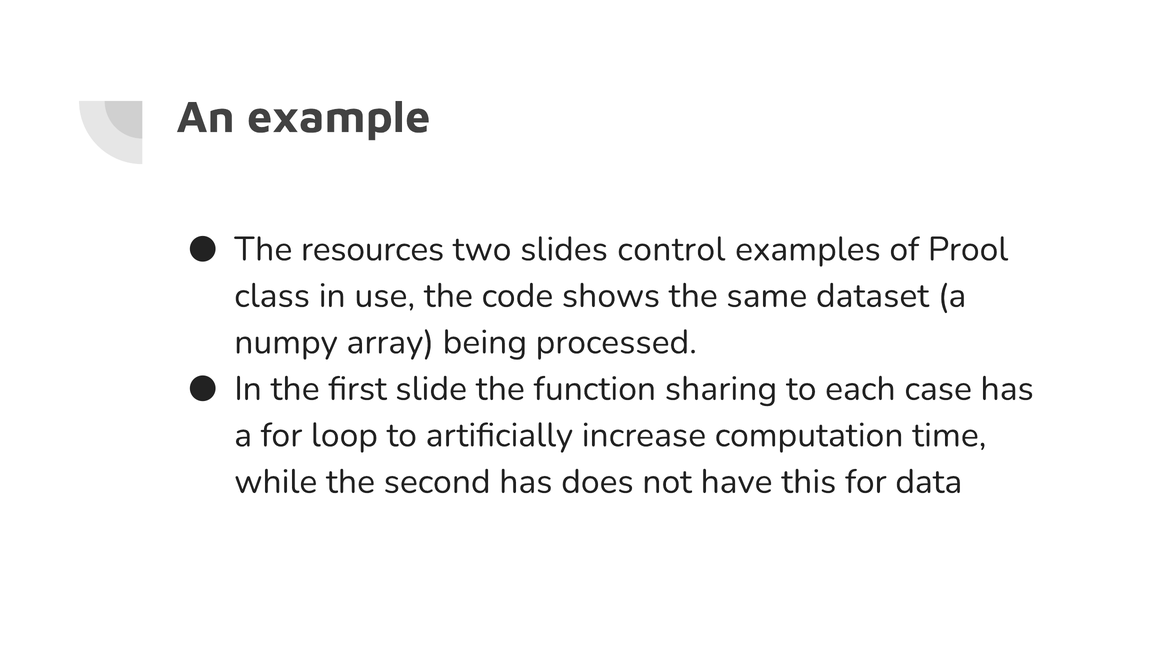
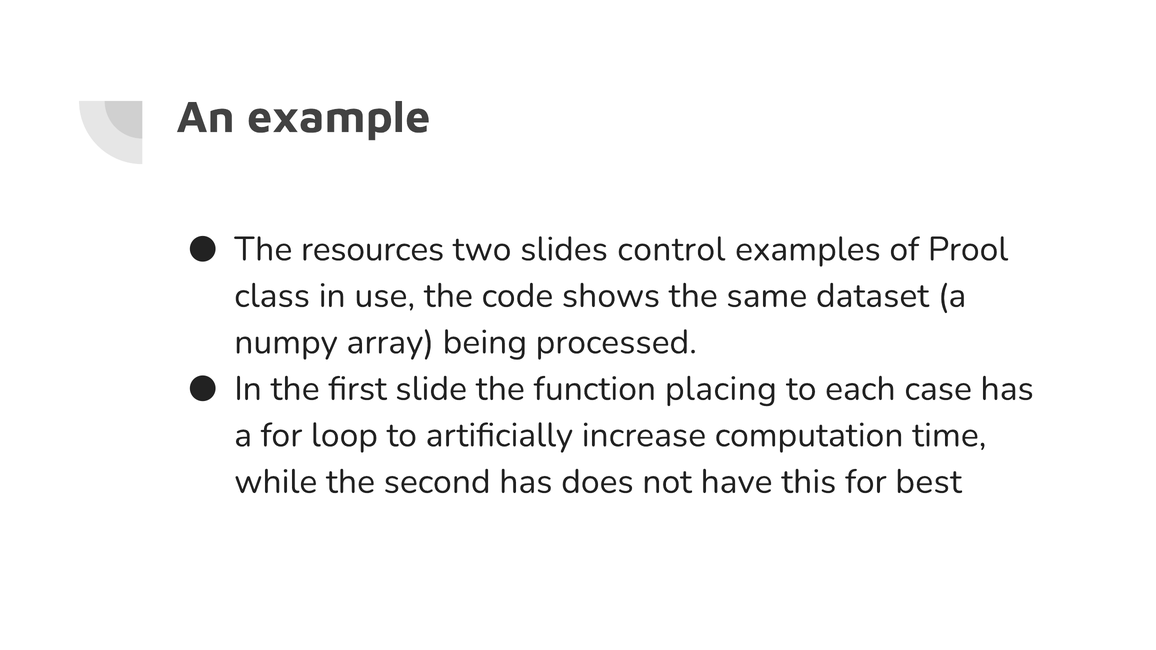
sharing: sharing -> placing
data: data -> best
